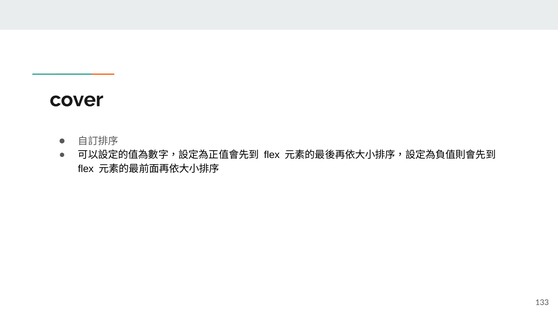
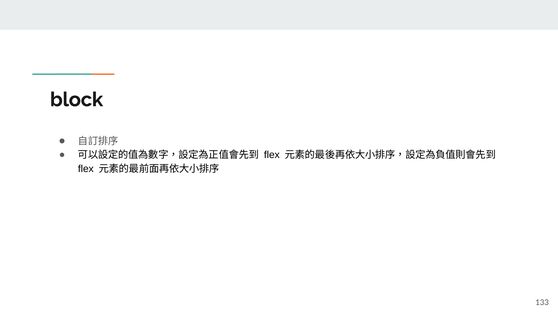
cover: cover -> block
